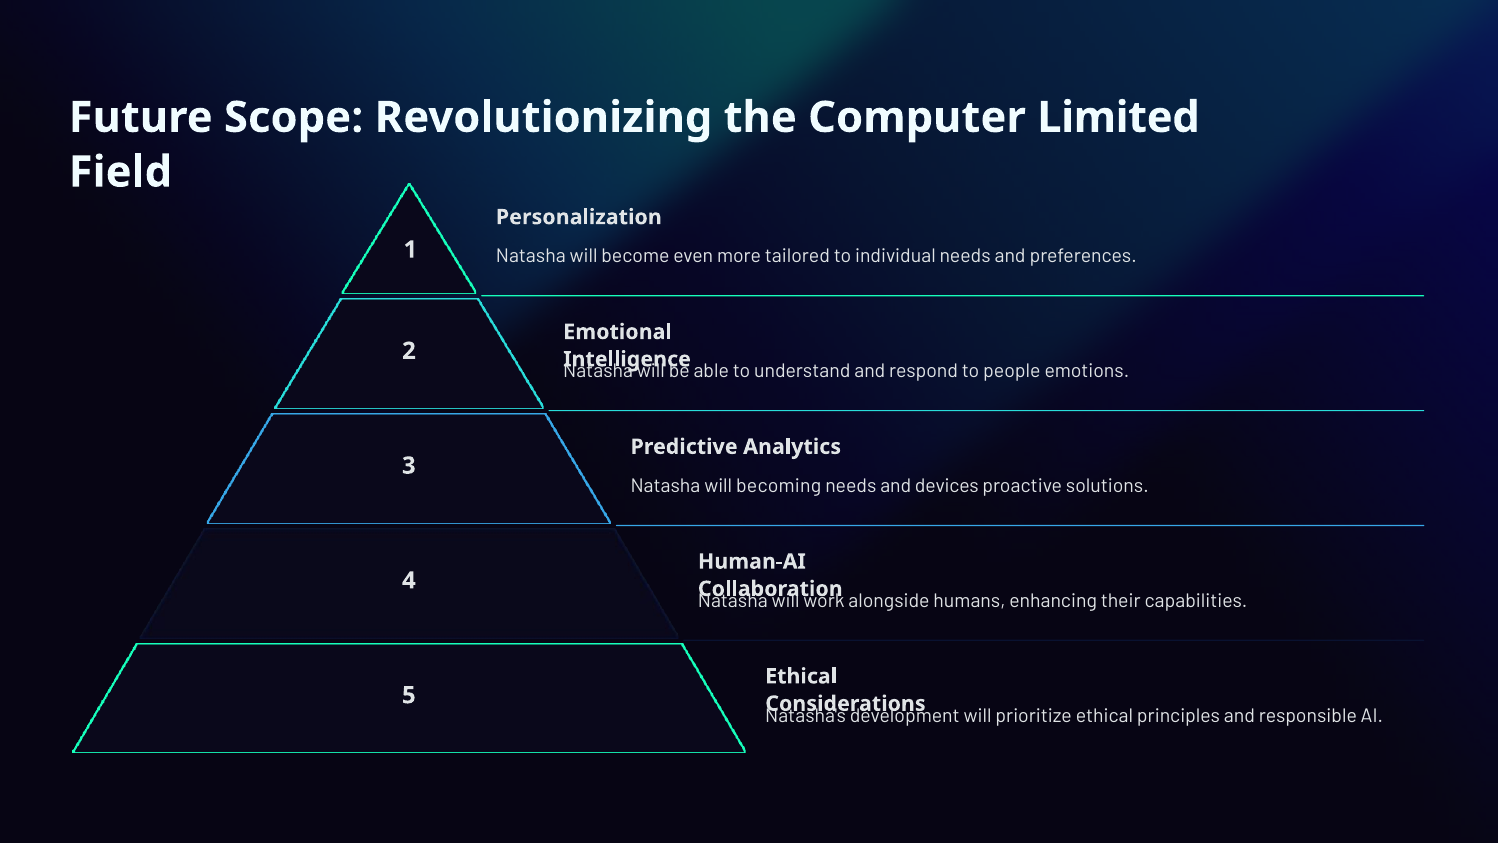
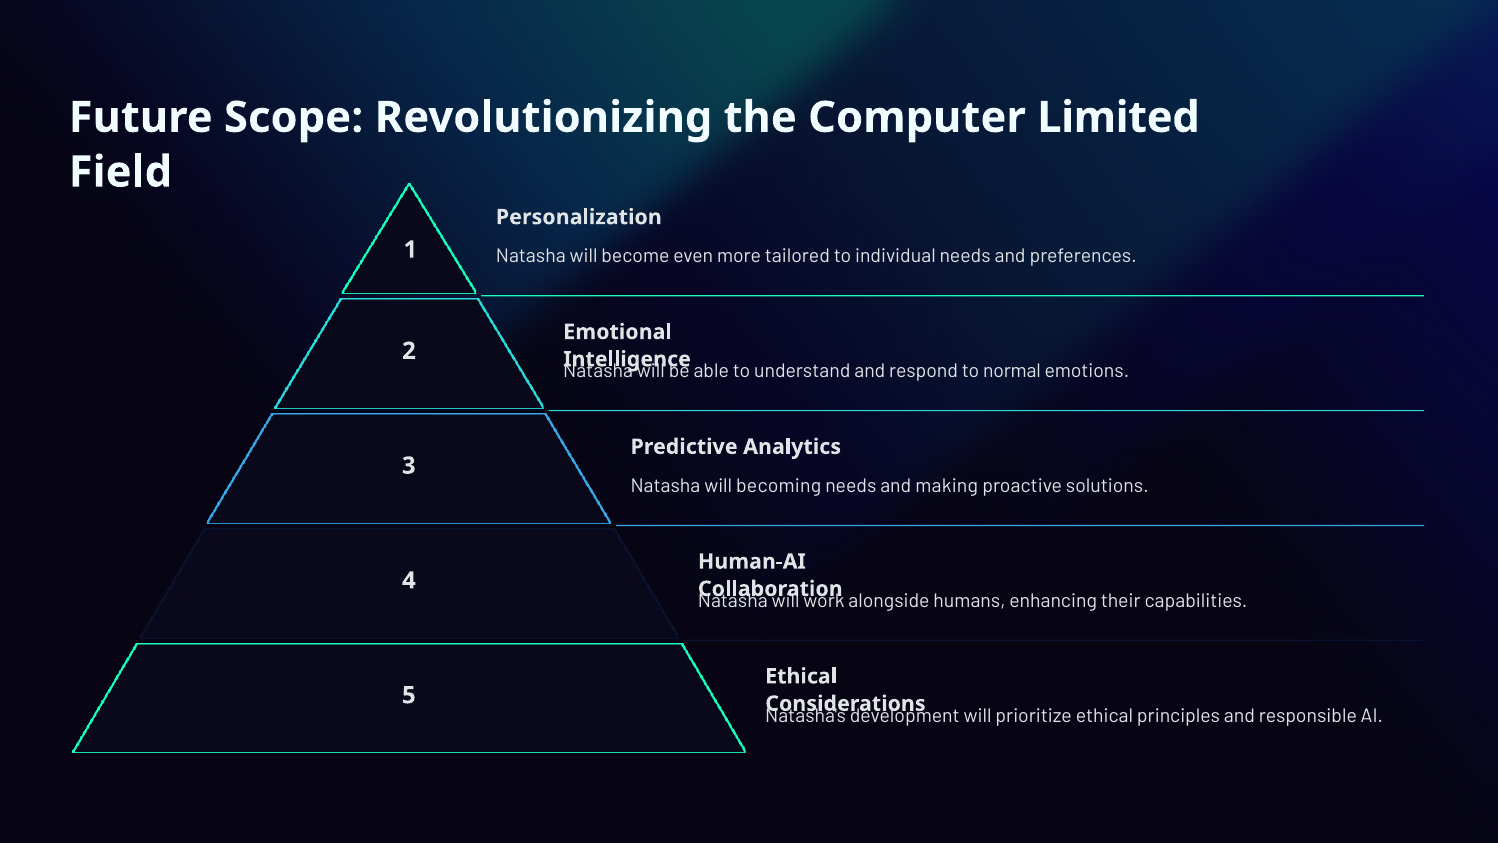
people: people -> normal
devices: devices -> making
